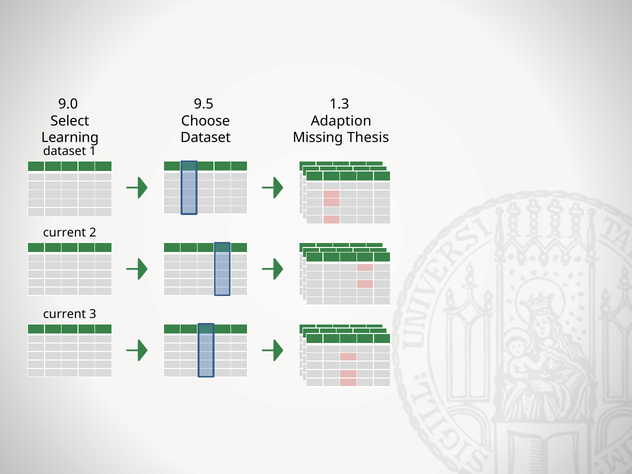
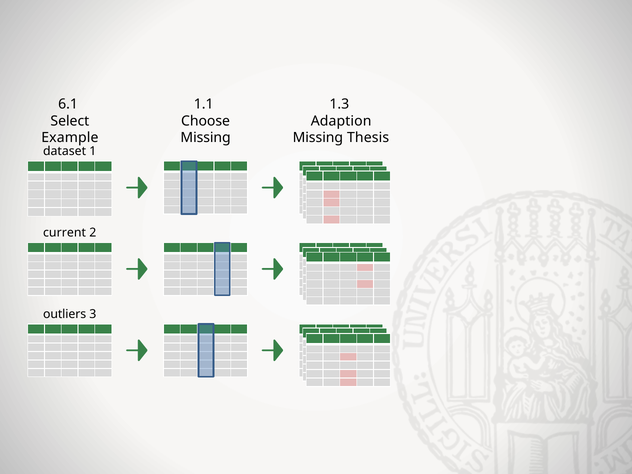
9.0: 9.0 -> 6.1
9.5: 9.5 -> 1.1
Learning: Learning -> Example
Dataset at (206, 138): Dataset -> Missing
current at (65, 314): current -> outliers
